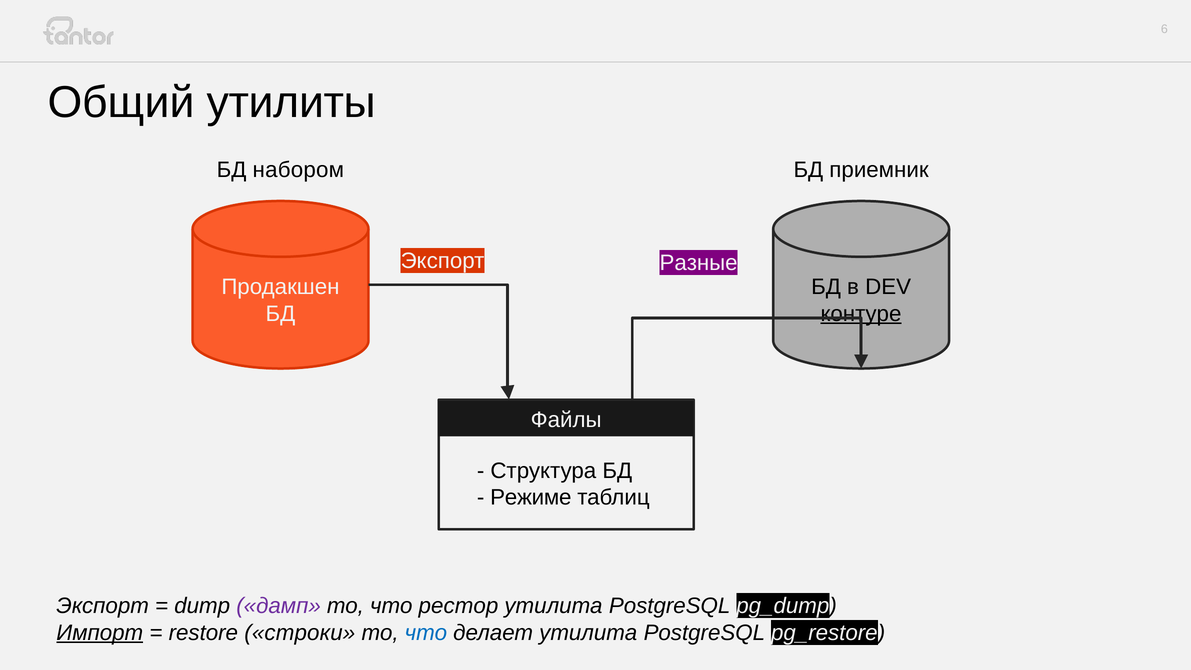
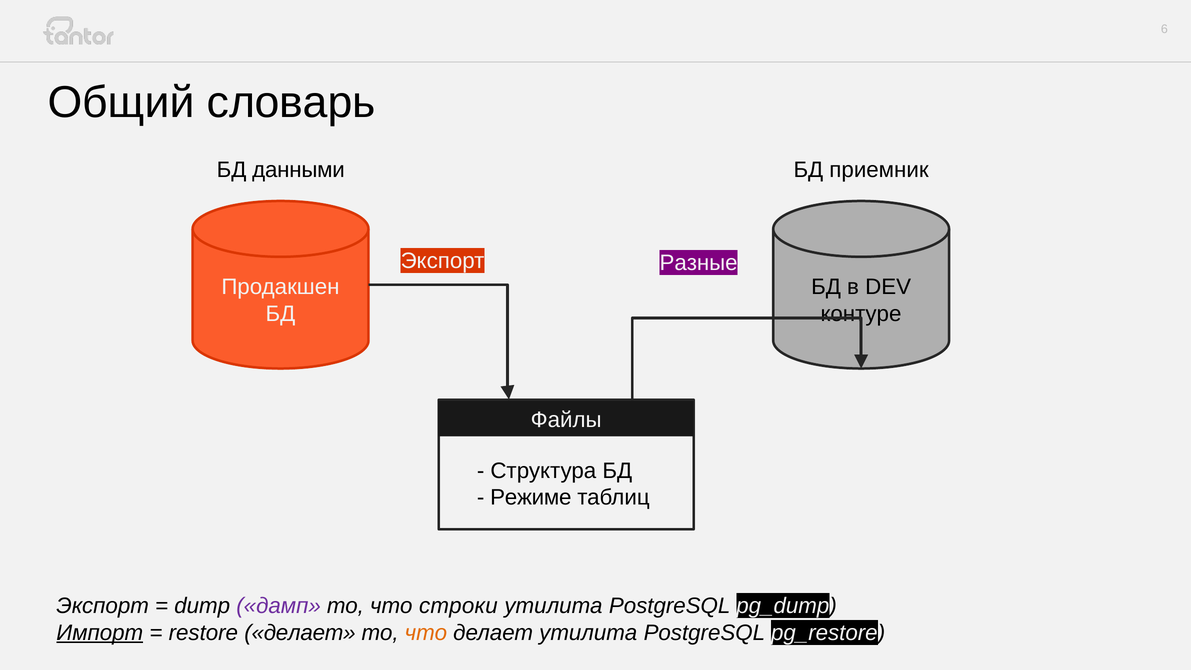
утилиты: утилиты -> словарь
набором: набором -> данными
контуре underline: present -> none
рестор: рестор -> строки
restore строки: строки -> делает
что at (426, 633) colour: blue -> orange
